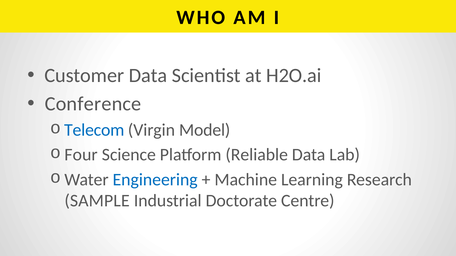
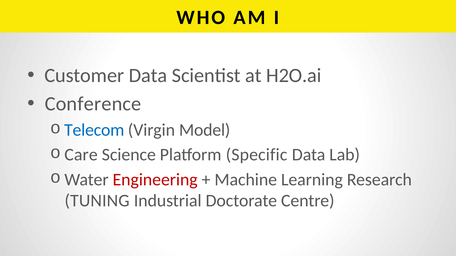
Four: Four -> Care
Reliable: Reliable -> Specific
Engineering colour: blue -> red
SAMPLE: SAMPLE -> TUNING
